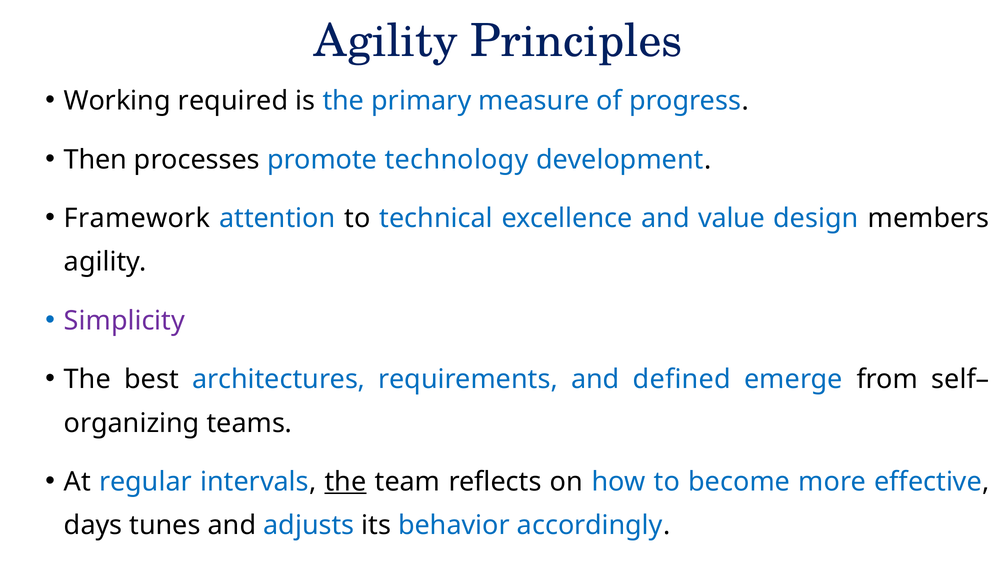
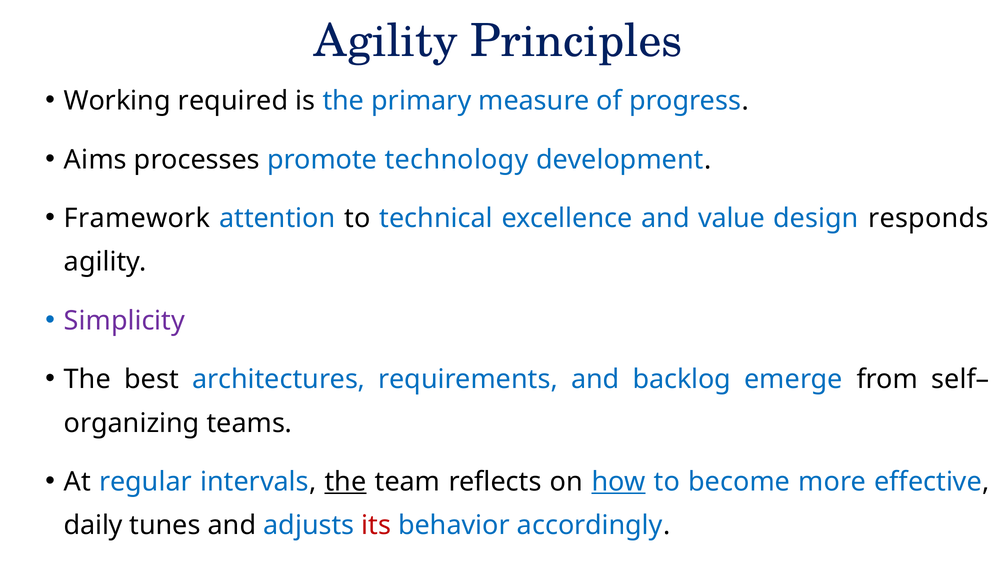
Then: Then -> Aims
members: members -> responds
defined: defined -> backlog
how underline: none -> present
days: days -> daily
its colour: black -> red
